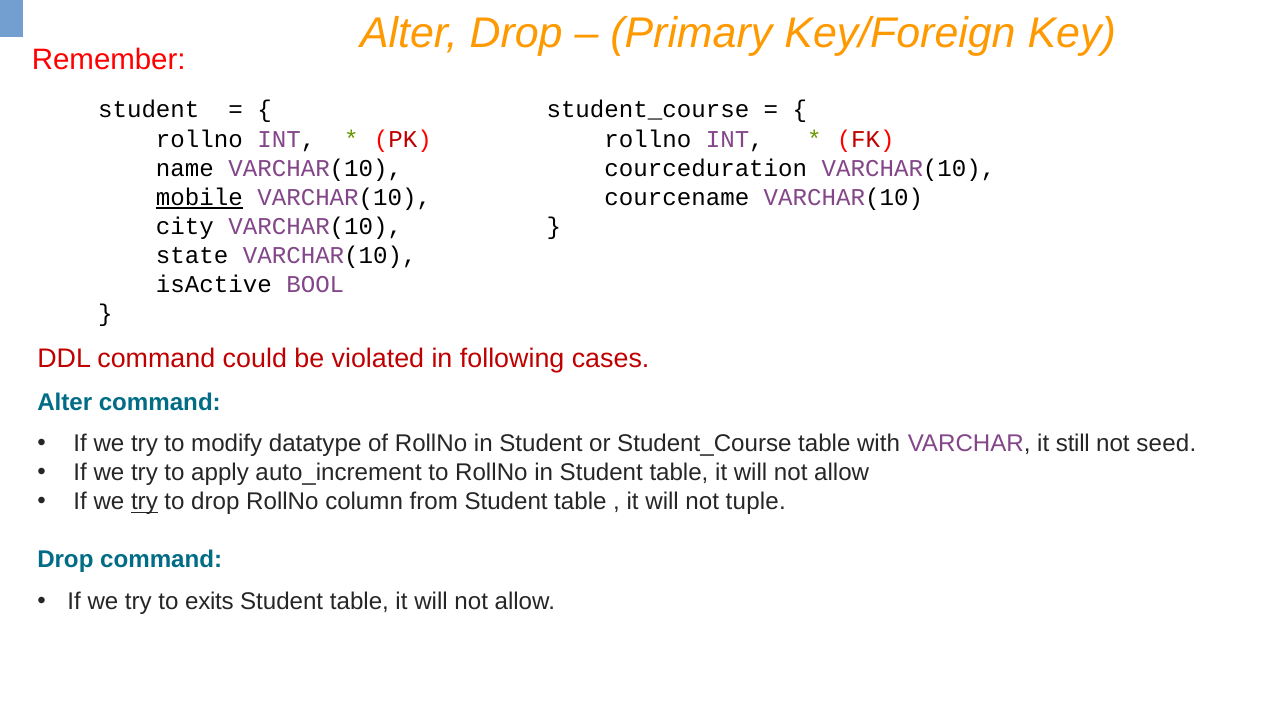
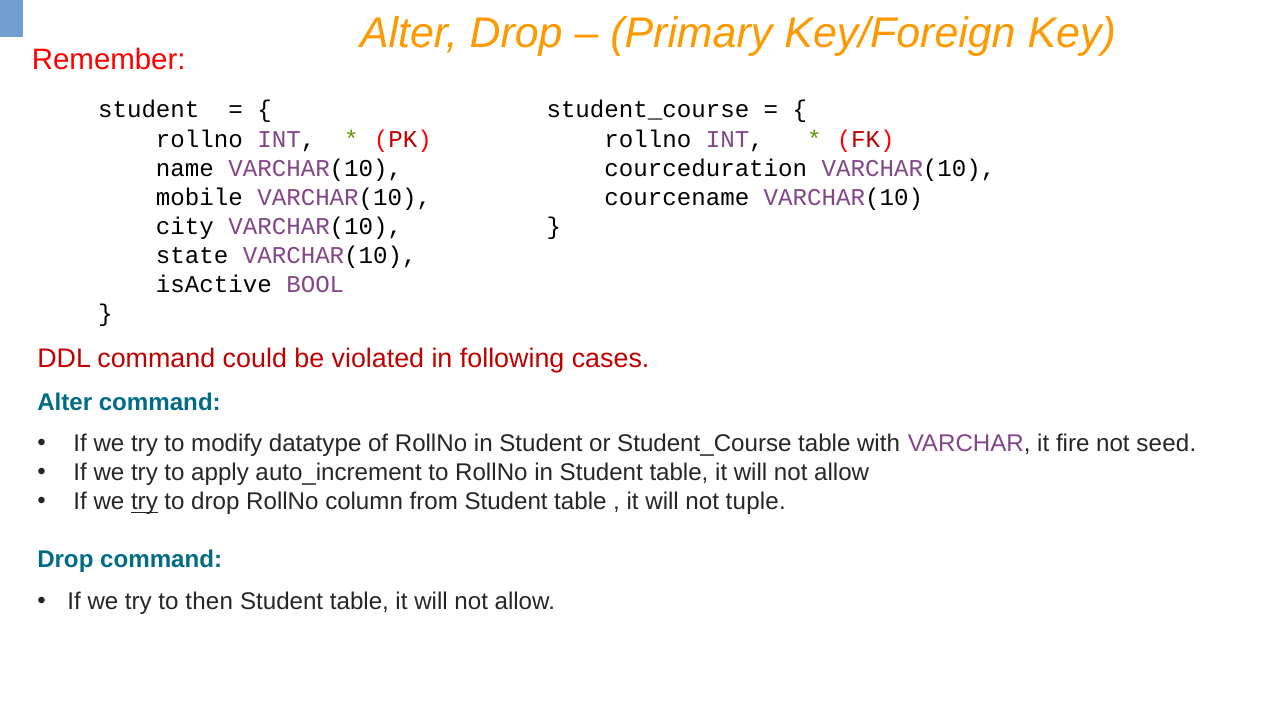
mobile underline: present -> none
still: still -> fire
exits: exits -> then
